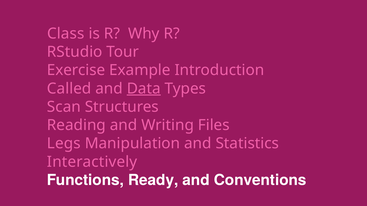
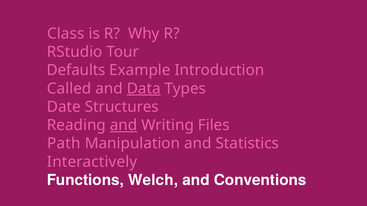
Exercise: Exercise -> Defaults
Scan: Scan -> Date
and at (124, 125) underline: none -> present
Legs: Legs -> Path
Ready: Ready -> Welch
